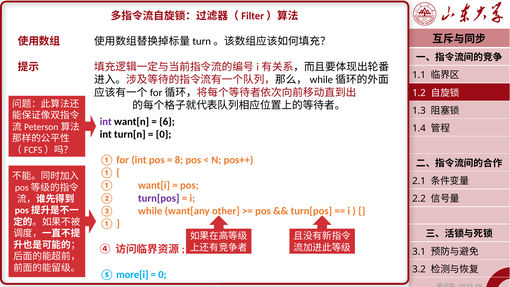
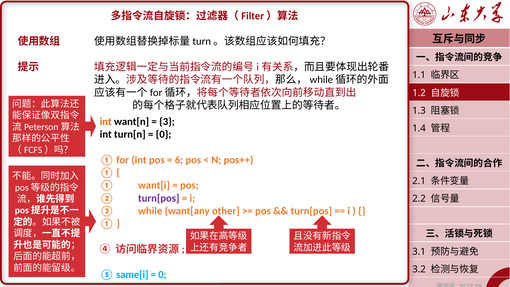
int at (106, 122) colour: purple -> orange
6: 6 -> 3
8: 8 -> 6
more[i: more[i -> same[i
